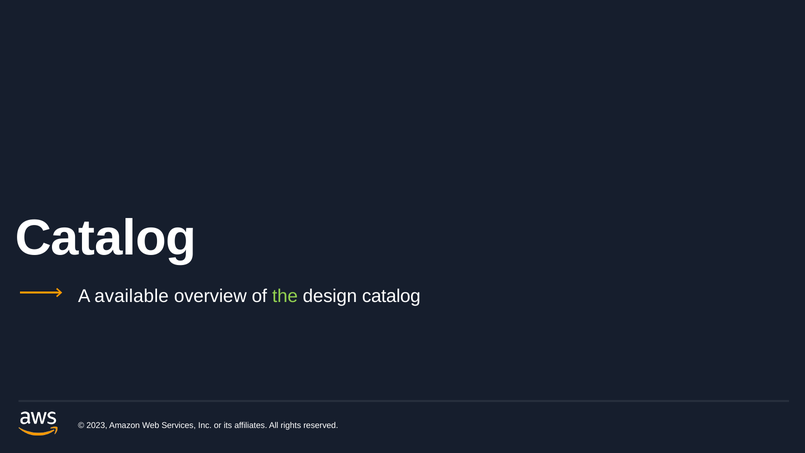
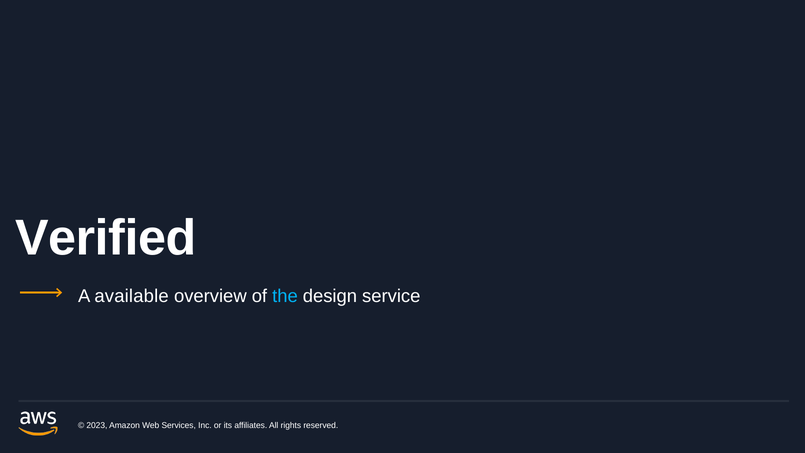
Catalog at (106, 238): Catalog -> Verified
the colour: light green -> light blue
design catalog: catalog -> service
